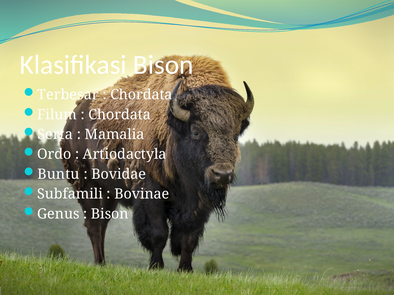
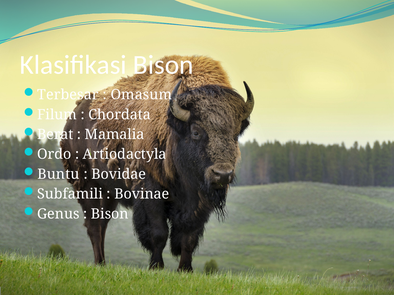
Chordata at (141, 95): Chordata -> Omasum
Serta: Serta -> Berat
